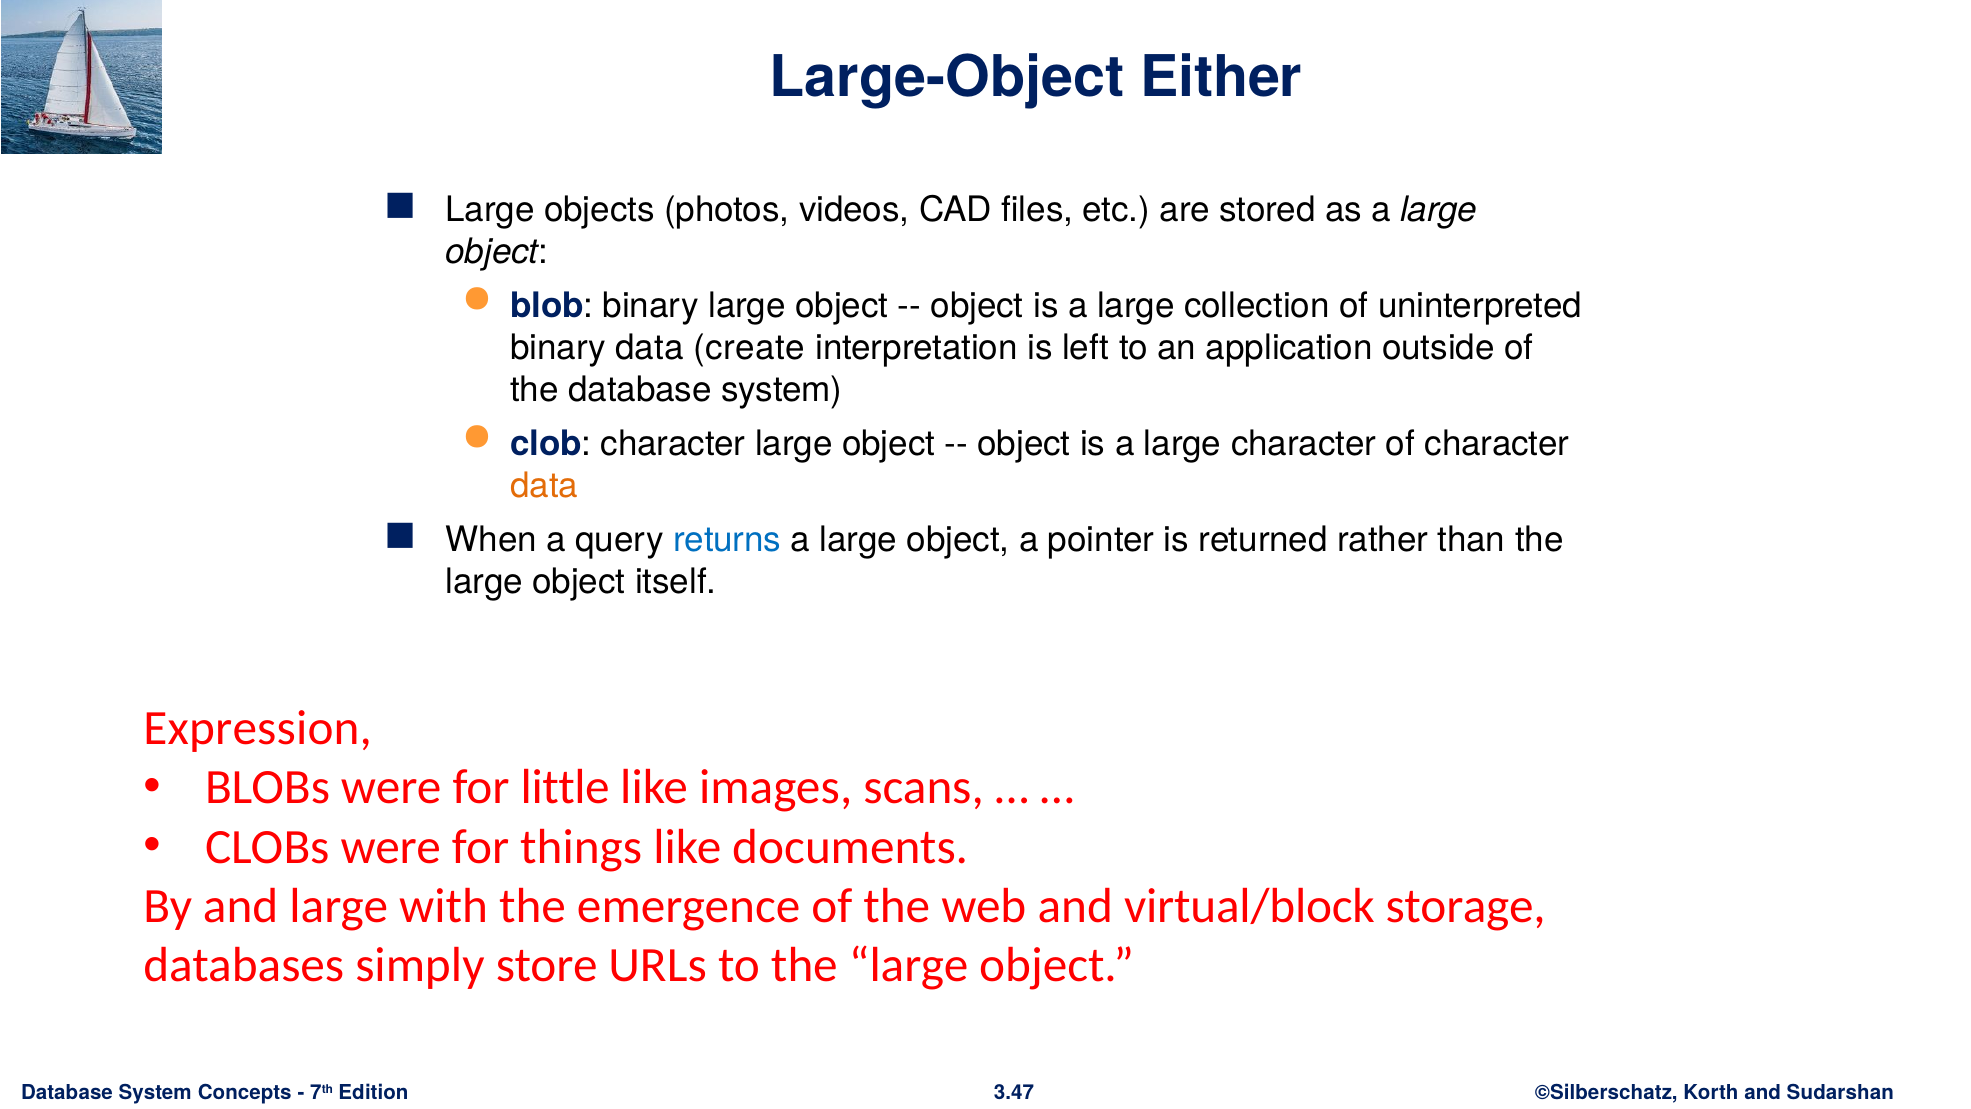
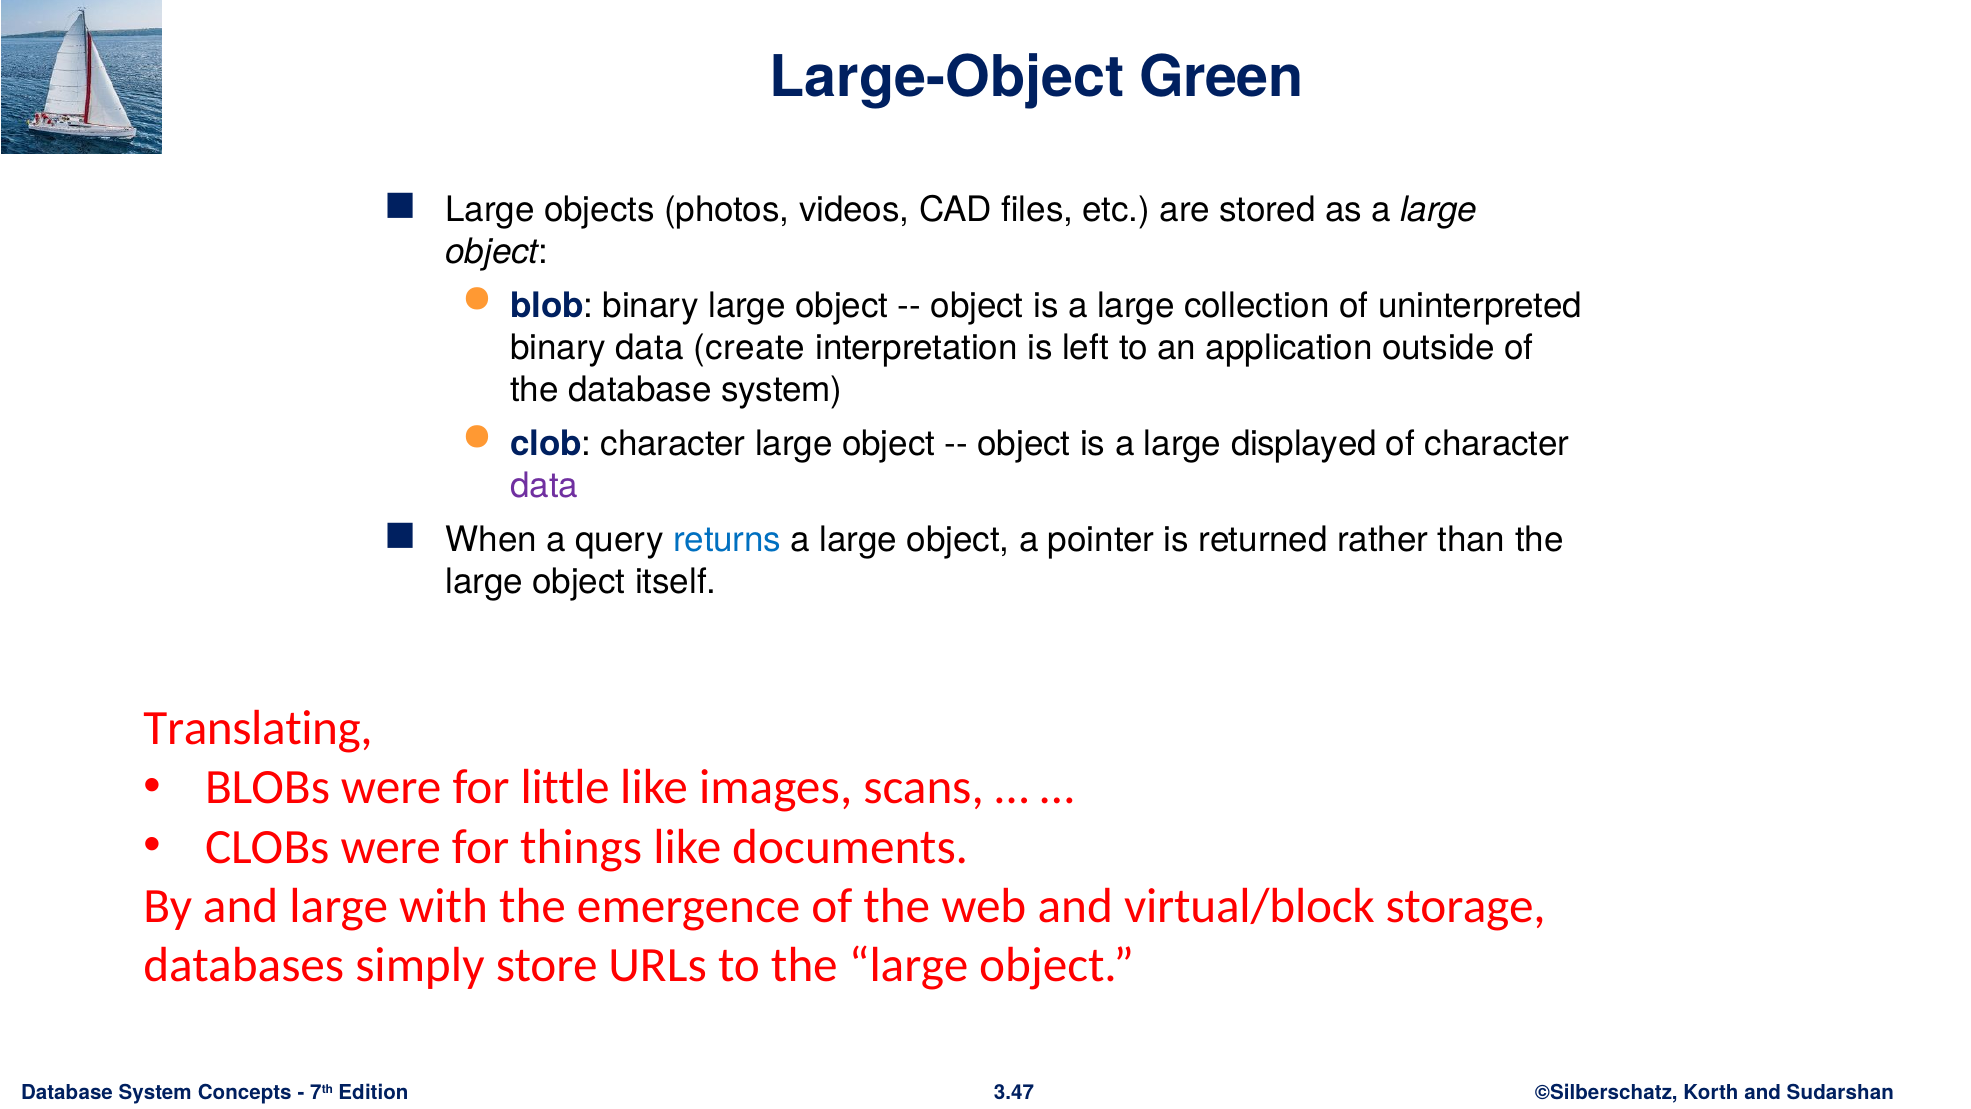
Either: Either -> Green
large character: character -> displayed
data at (544, 486) colour: orange -> purple
Expression: Expression -> Translating
